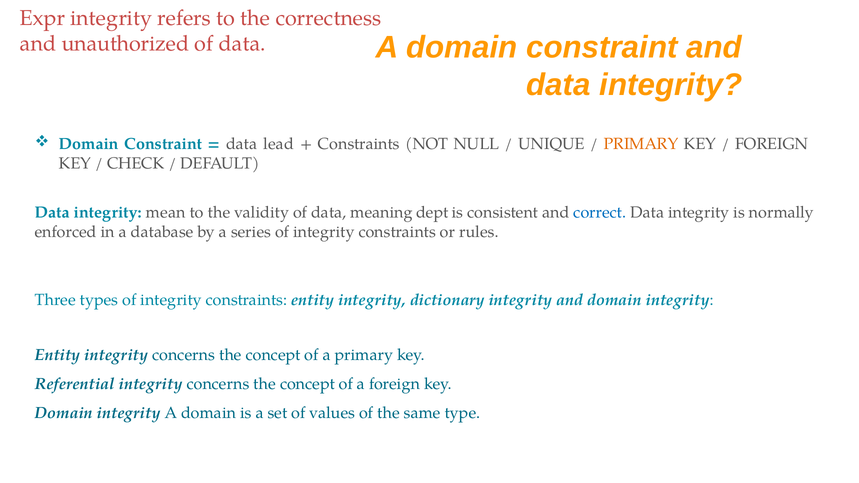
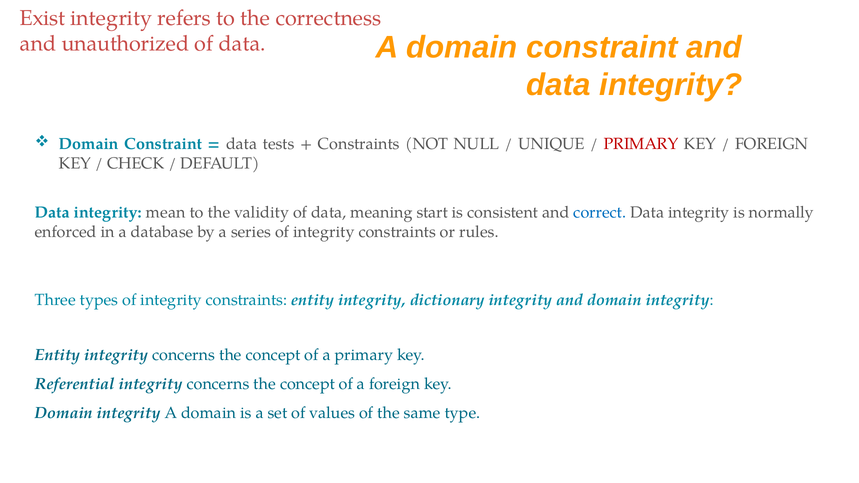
Expr: Expr -> Exist
lead: lead -> tests
PRIMARY at (641, 144) colour: orange -> red
dept: dept -> start
